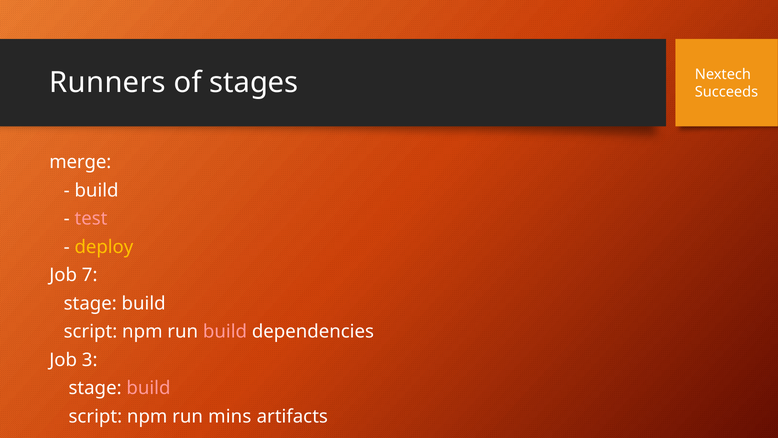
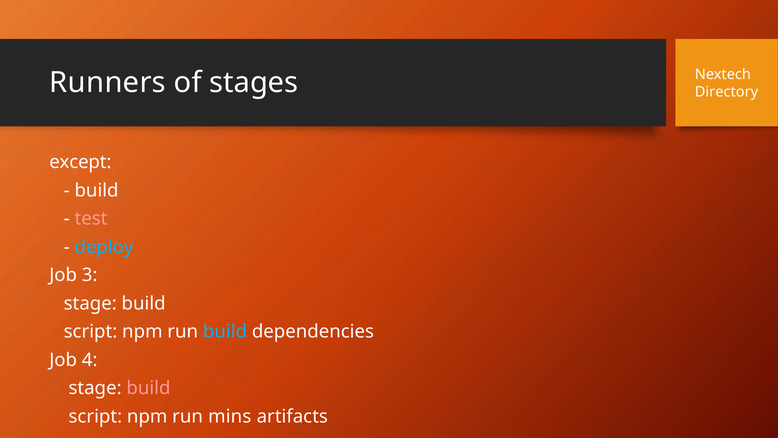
Succeeds: Succeeds -> Directory
merge: merge -> except
deploy colour: yellow -> light blue
7: 7 -> 3
build at (225, 331) colour: pink -> light blue
3: 3 -> 4
